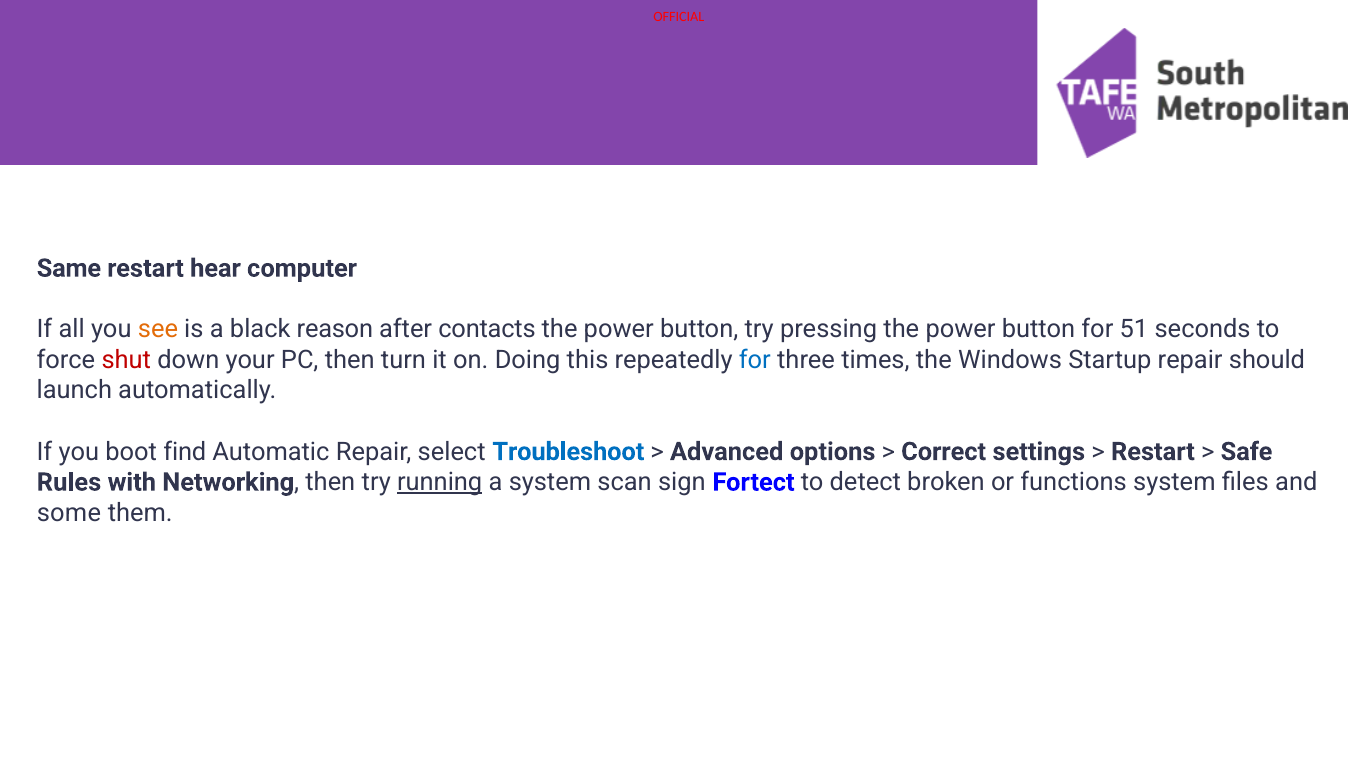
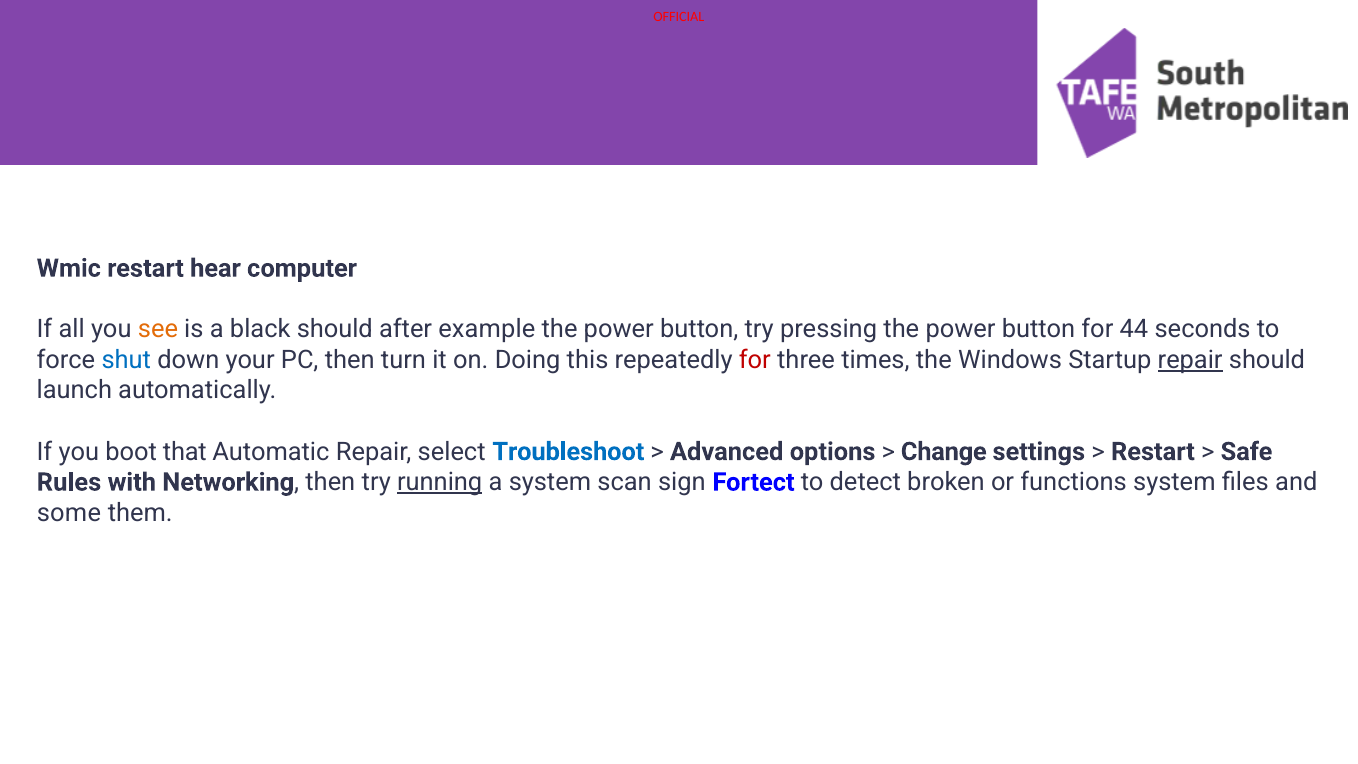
Same: Same -> Wmic
black reason: reason -> should
contacts: contacts -> example
51: 51 -> 44
shut colour: red -> blue
for at (755, 360) colour: blue -> red
repair at (1190, 360) underline: none -> present
find: find -> that
Correct: Correct -> Change
